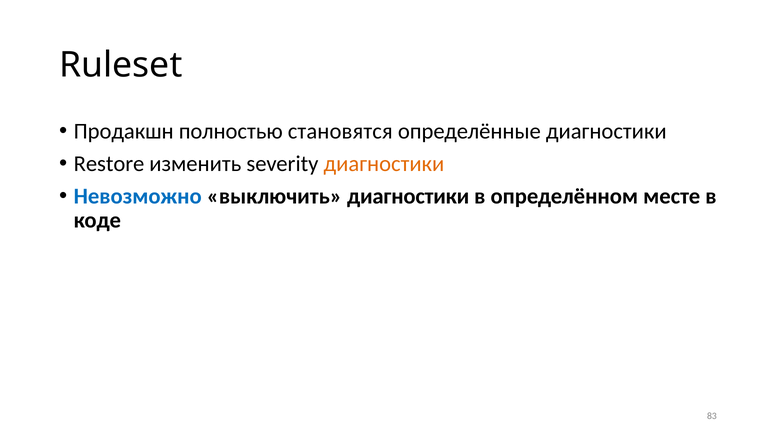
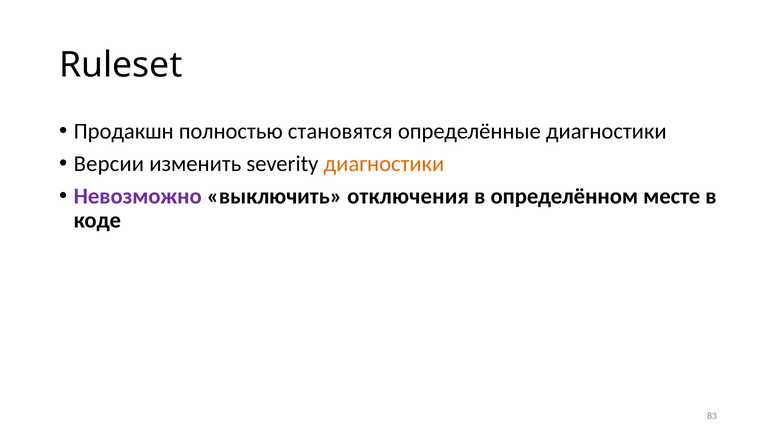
Restore: Restore -> Версии
Невозможно colour: blue -> purple
выключить диагностики: диагностики -> отключения
